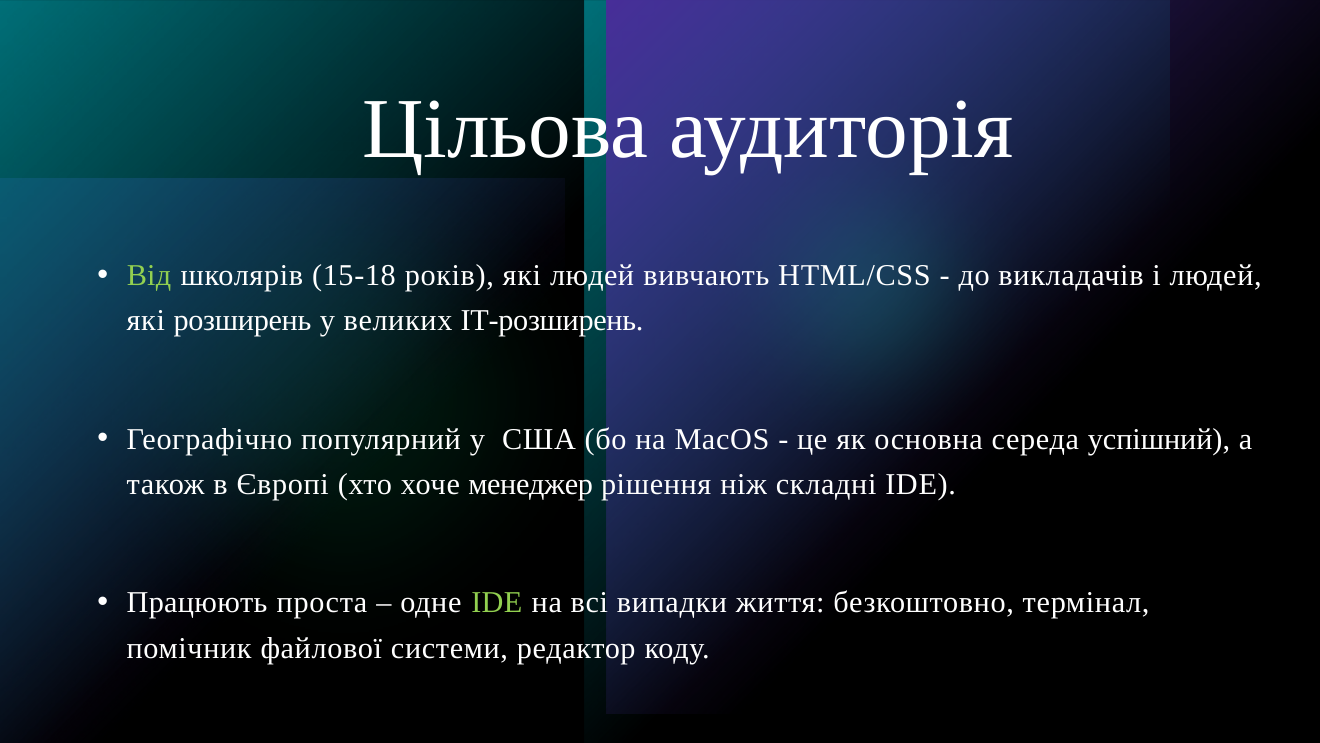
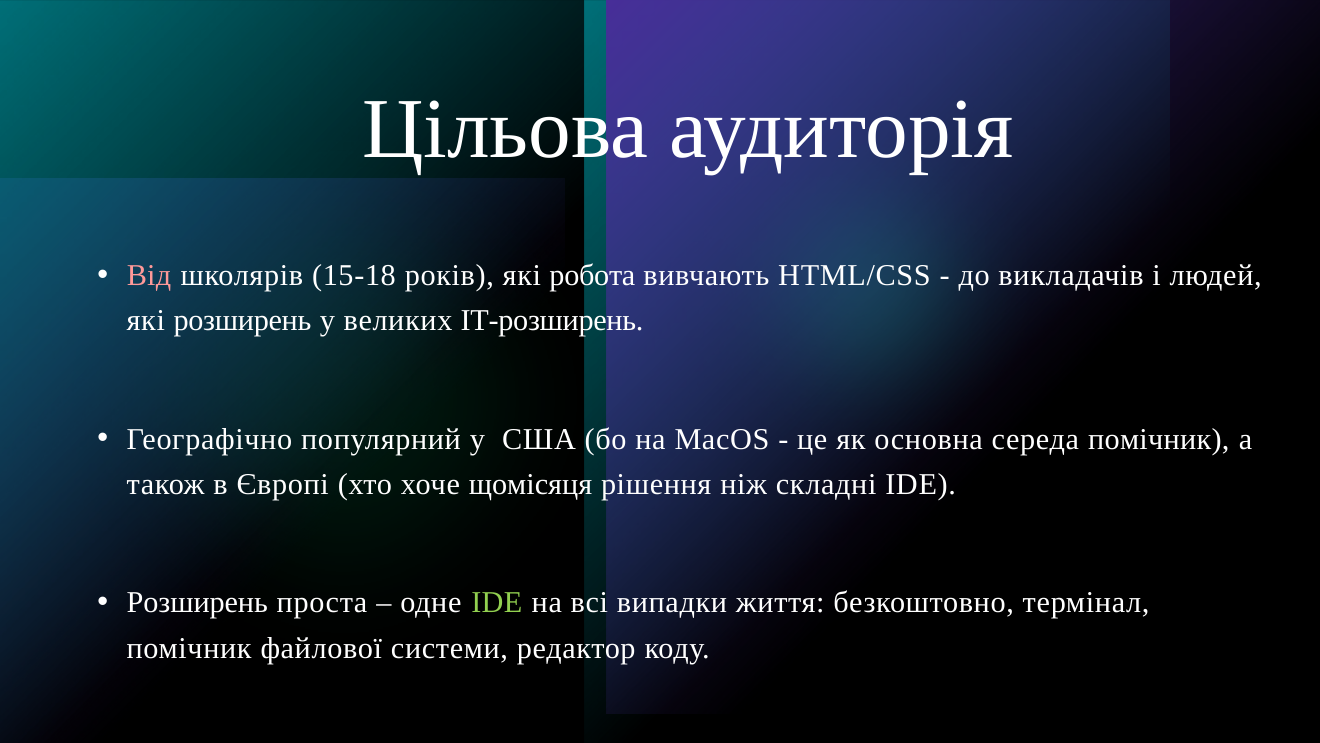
Від colour: light green -> pink
які людей: людей -> робота
середа успішний: успішний -> помічник
менеджер: менеджер -> щомісяця
Працюють at (197, 602): Працюють -> Розширень
